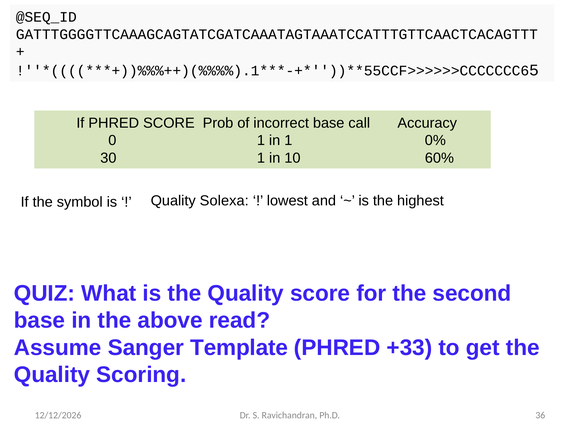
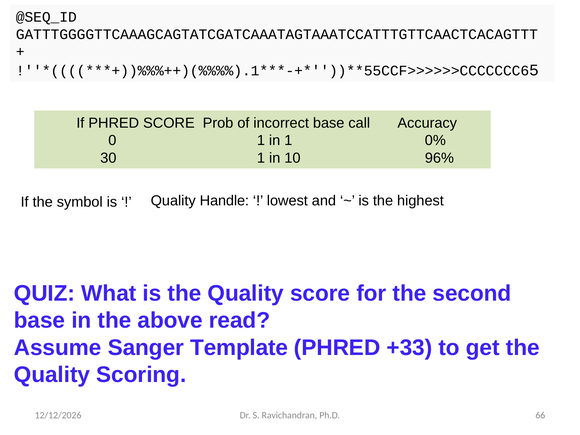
60%: 60% -> 96%
Solexa: Solexa -> Handle
36: 36 -> 66
